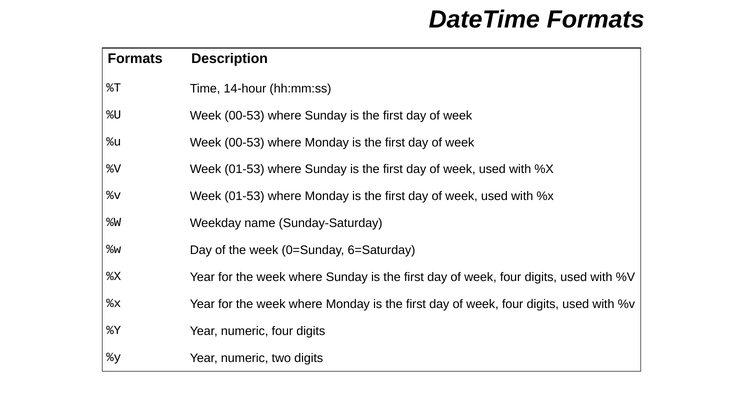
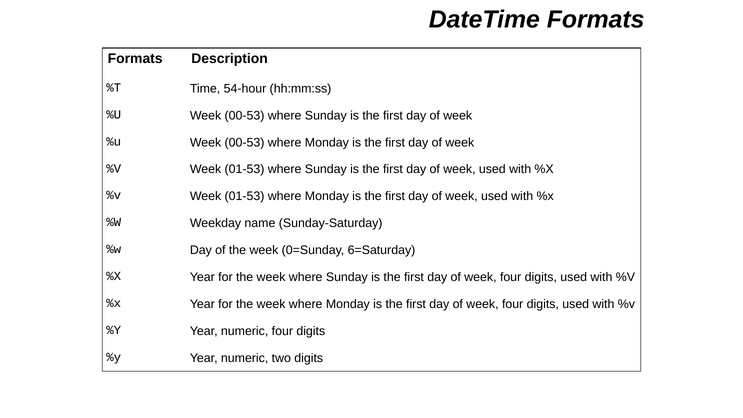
14-hour: 14-hour -> 54-hour
